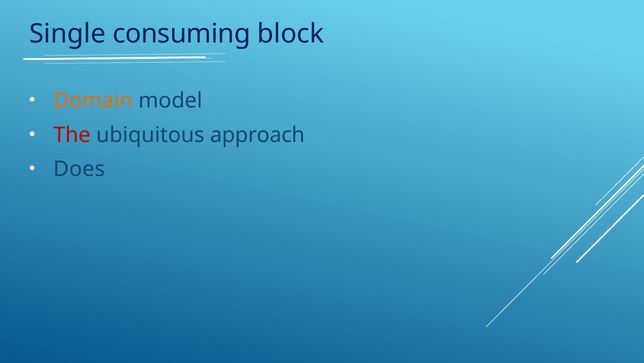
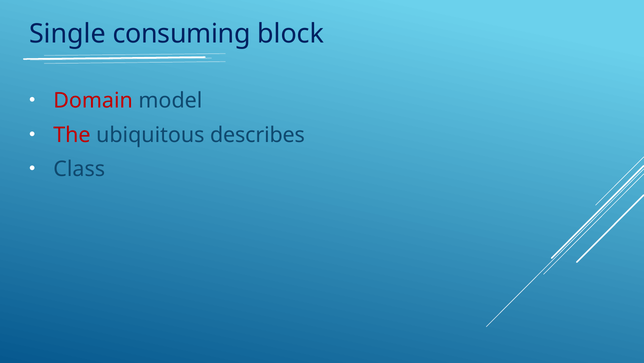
Domain colour: orange -> red
approach: approach -> describes
Does: Does -> Class
